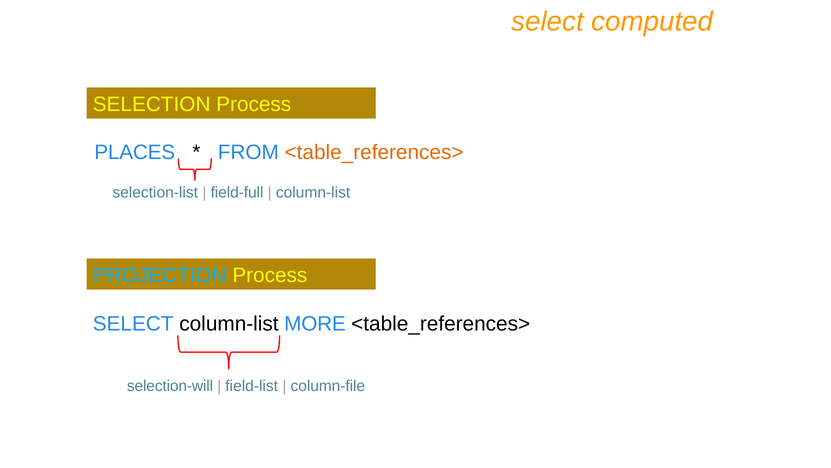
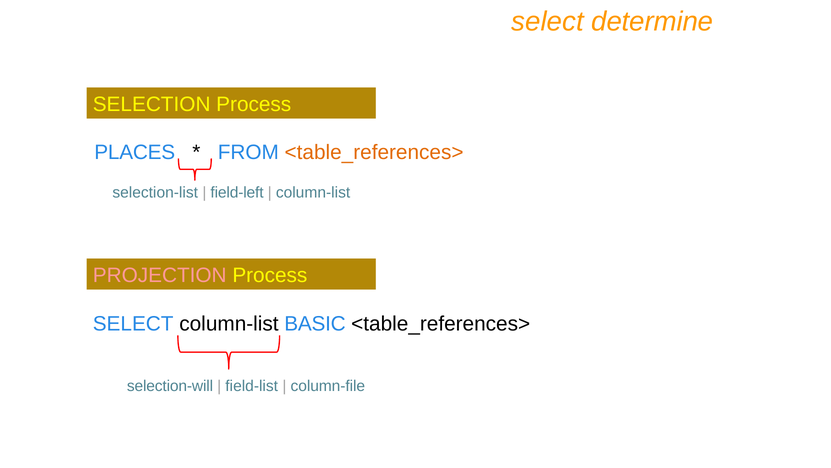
computed: computed -> determine
field-full: field-full -> field-left
PROJECTION colour: light blue -> pink
MORE: MORE -> BASIC
